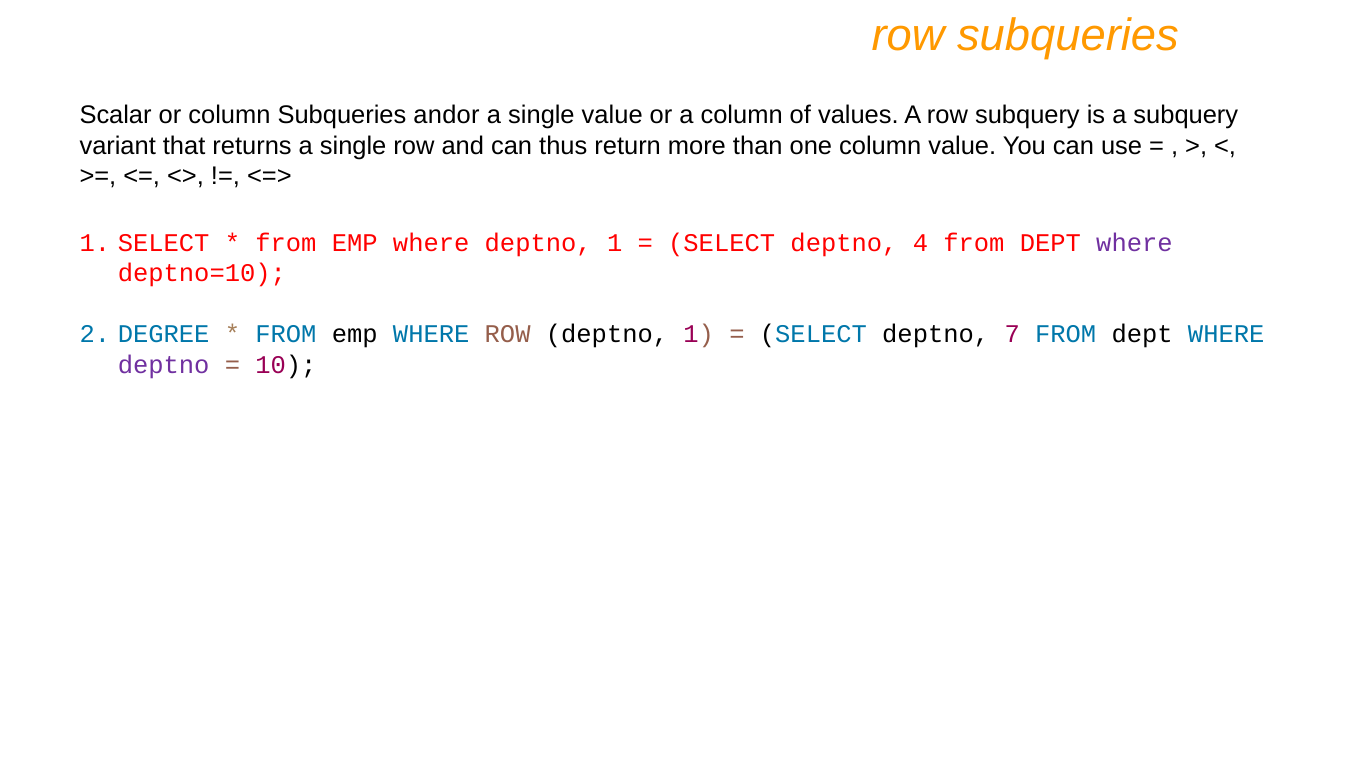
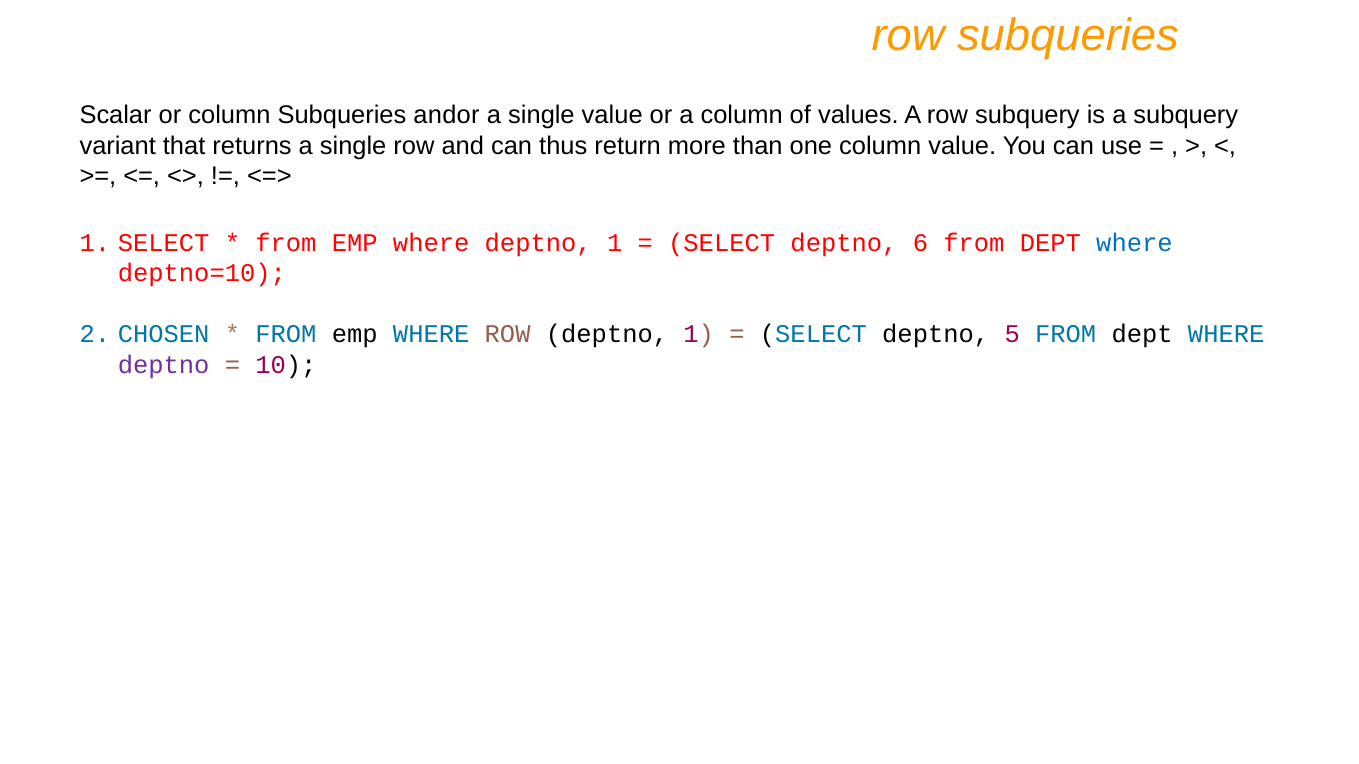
4: 4 -> 6
where at (1134, 243) colour: purple -> blue
DEGREE: DEGREE -> CHOSEN
7: 7 -> 5
